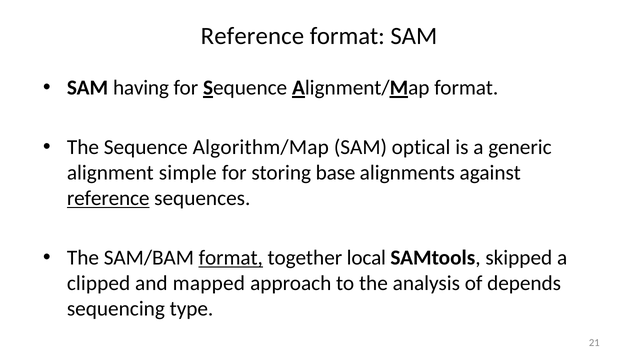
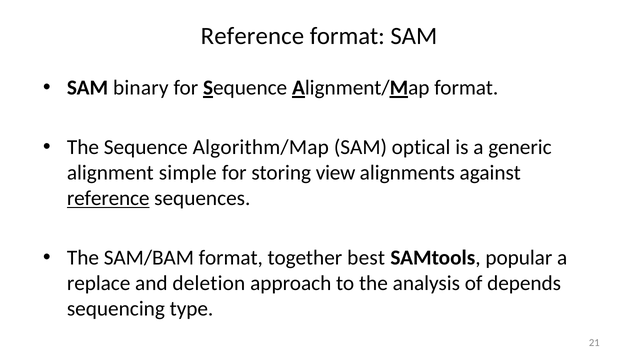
having: having -> binary
base: base -> view
format at (231, 258) underline: present -> none
local: local -> best
skipped: skipped -> popular
clipped: clipped -> replace
mapped: mapped -> deletion
